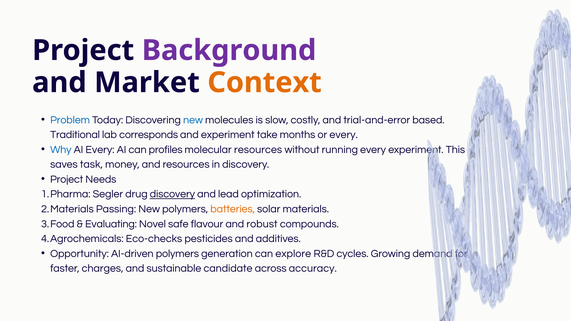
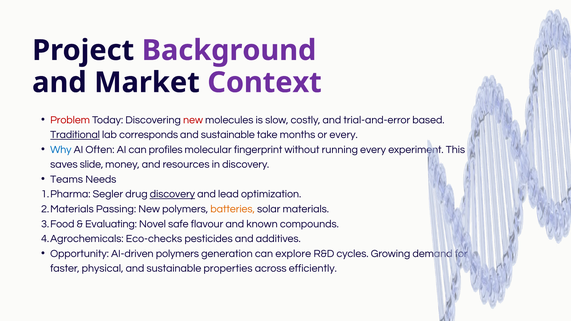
Context colour: orange -> purple
Problem colour: blue -> red
new at (193, 120) colour: blue -> red
Traditional underline: none -> present
experiment at (228, 135): experiment -> sustainable
AI Every: Every -> Often
molecular resources: resources -> fingerprint
task: task -> slide
Project at (67, 179): Project -> Teams
robust: robust -> known
charges: charges -> physical
candidate: candidate -> properties
accuracy: accuracy -> efficiently
